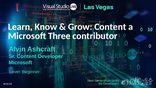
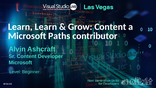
Learn Know: Know -> Learn
Three: Three -> Paths
